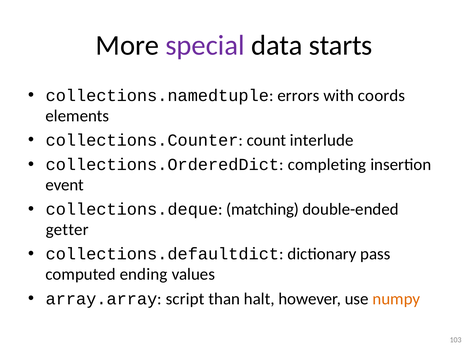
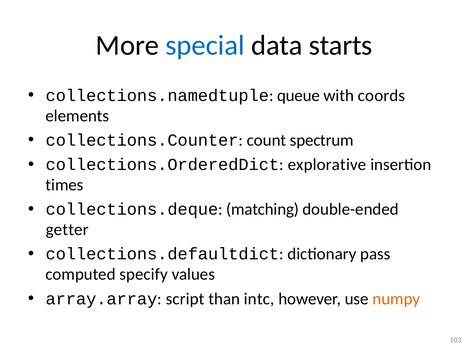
special colour: purple -> blue
errors: errors -> queue
interlude: interlude -> spectrum
completing: completing -> explorative
event: event -> times
ending: ending -> specify
halt: halt -> intc
